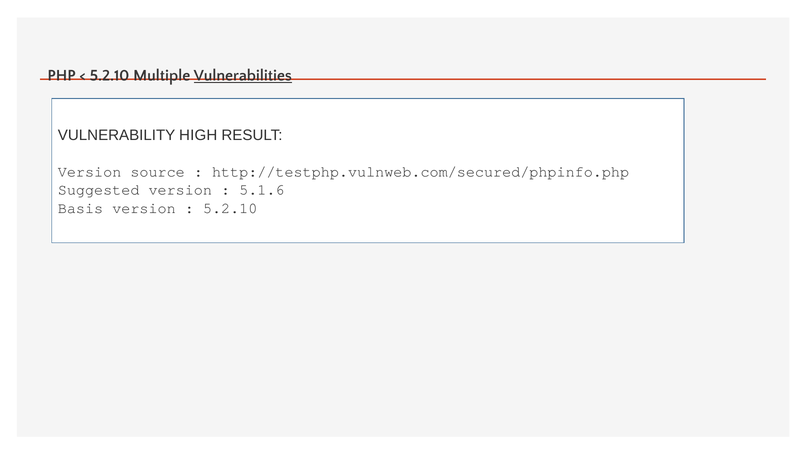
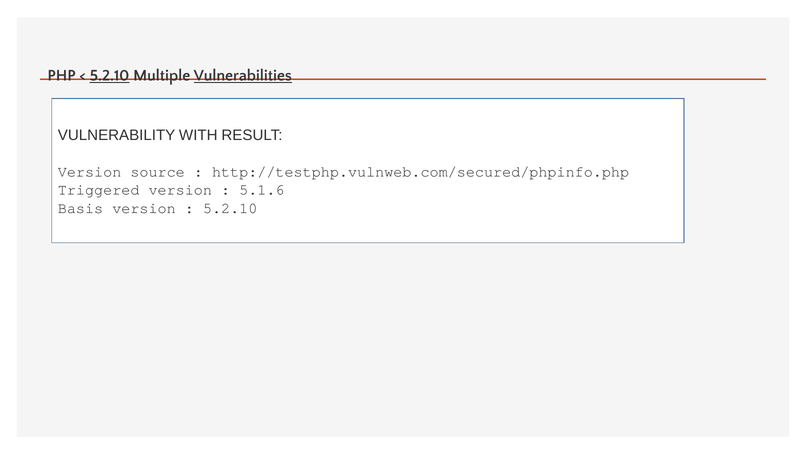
5.2.10 at (110, 76) underline: none -> present
HIGH: HIGH -> WITH
Suggested: Suggested -> Triggered
